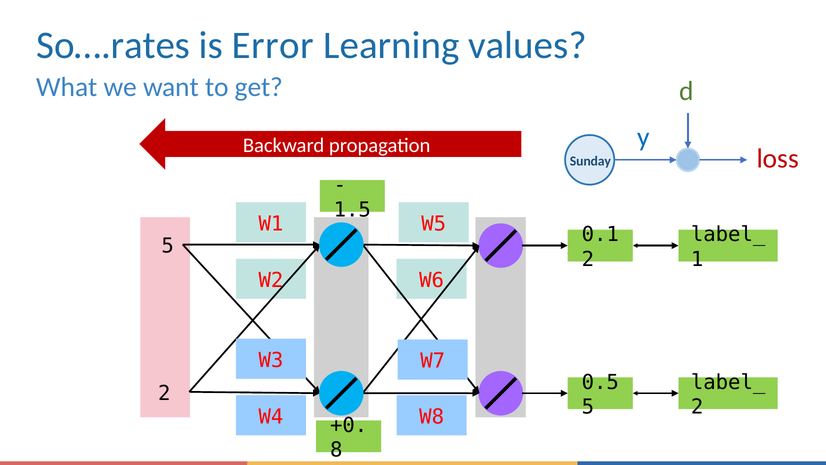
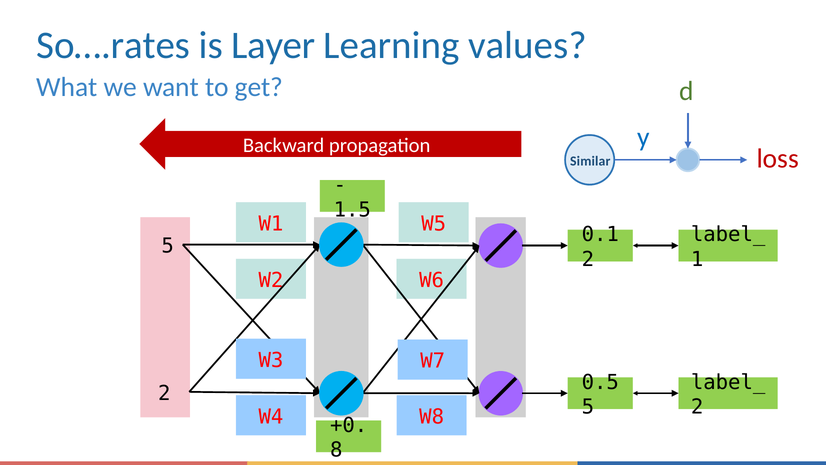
Error: Error -> Layer
Sunday: Sunday -> Similar
